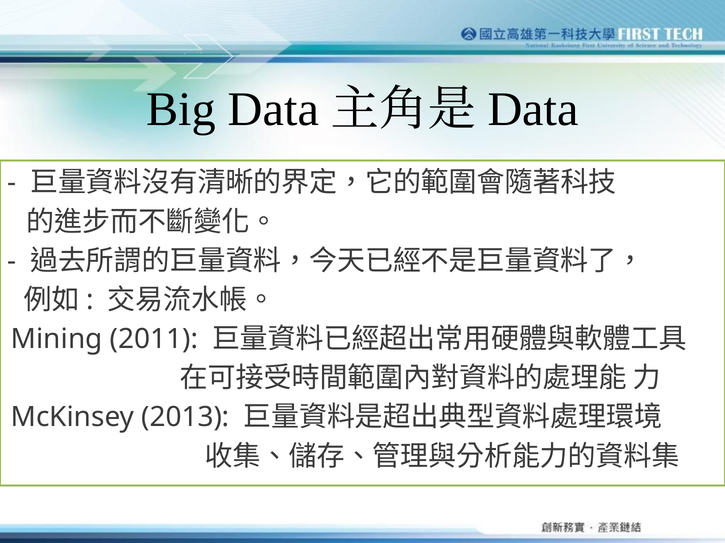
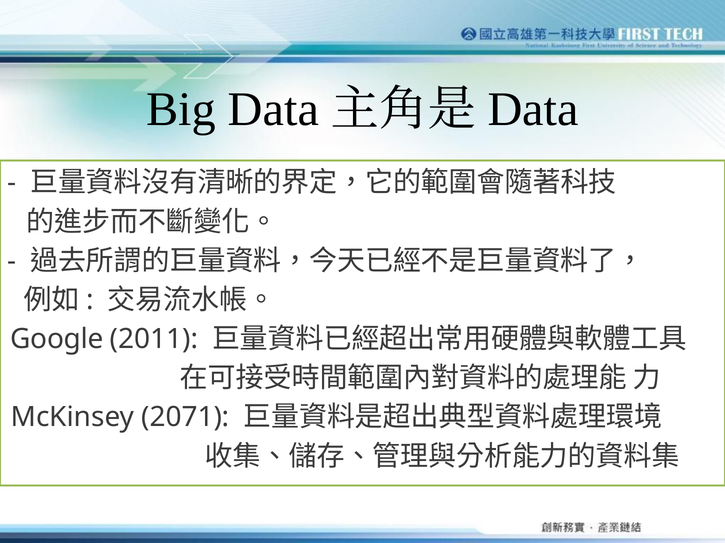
Mining: Mining -> Google
2013: 2013 -> 2071
